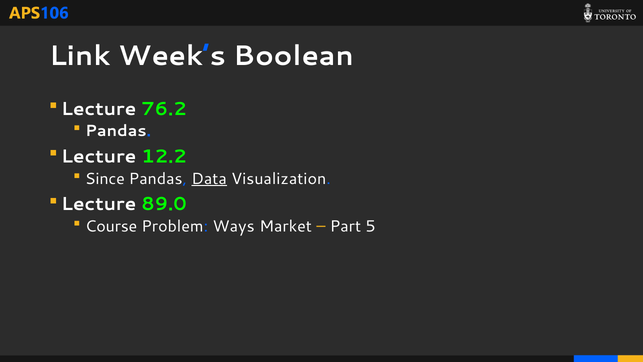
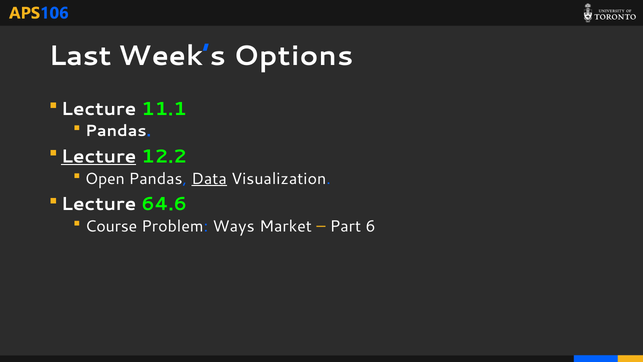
Link: Link -> Last
Boolean: Boolean -> Options
76.2: 76.2 -> 11.1
Lecture at (99, 156) underline: none -> present
Since: Since -> Open
89.0: 89.0 -> 64.6
5: 5 -> 6
